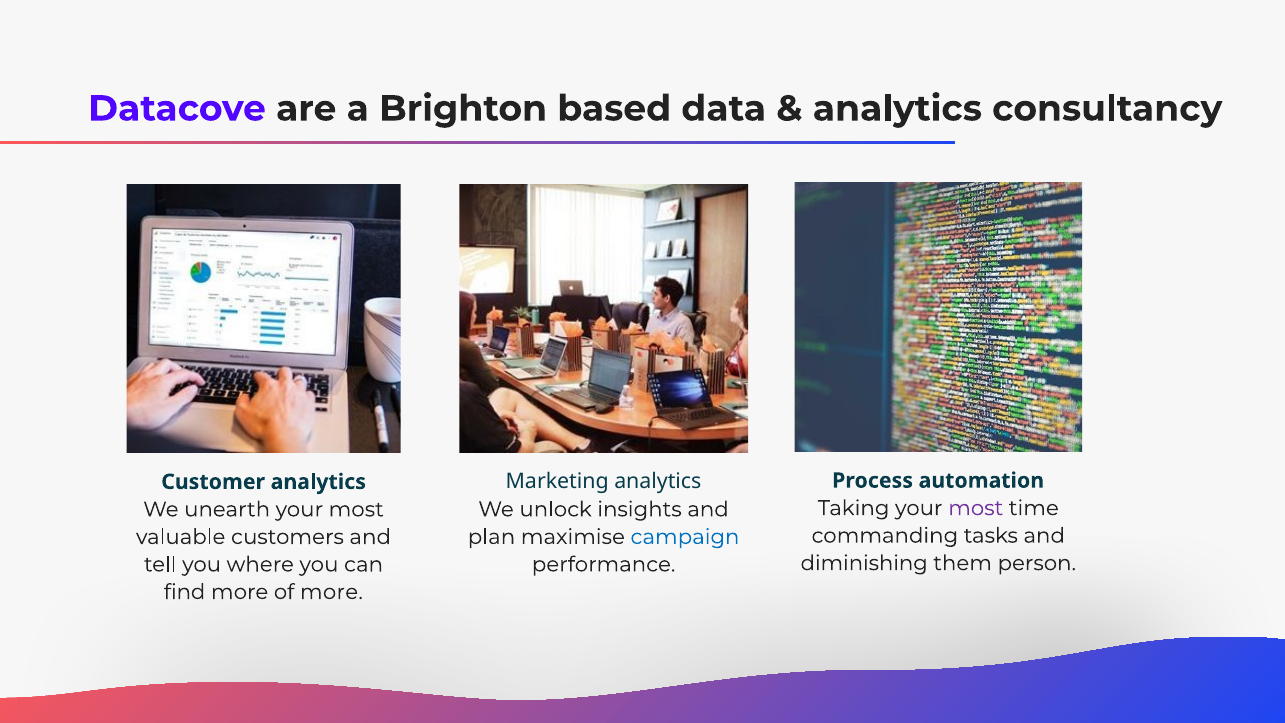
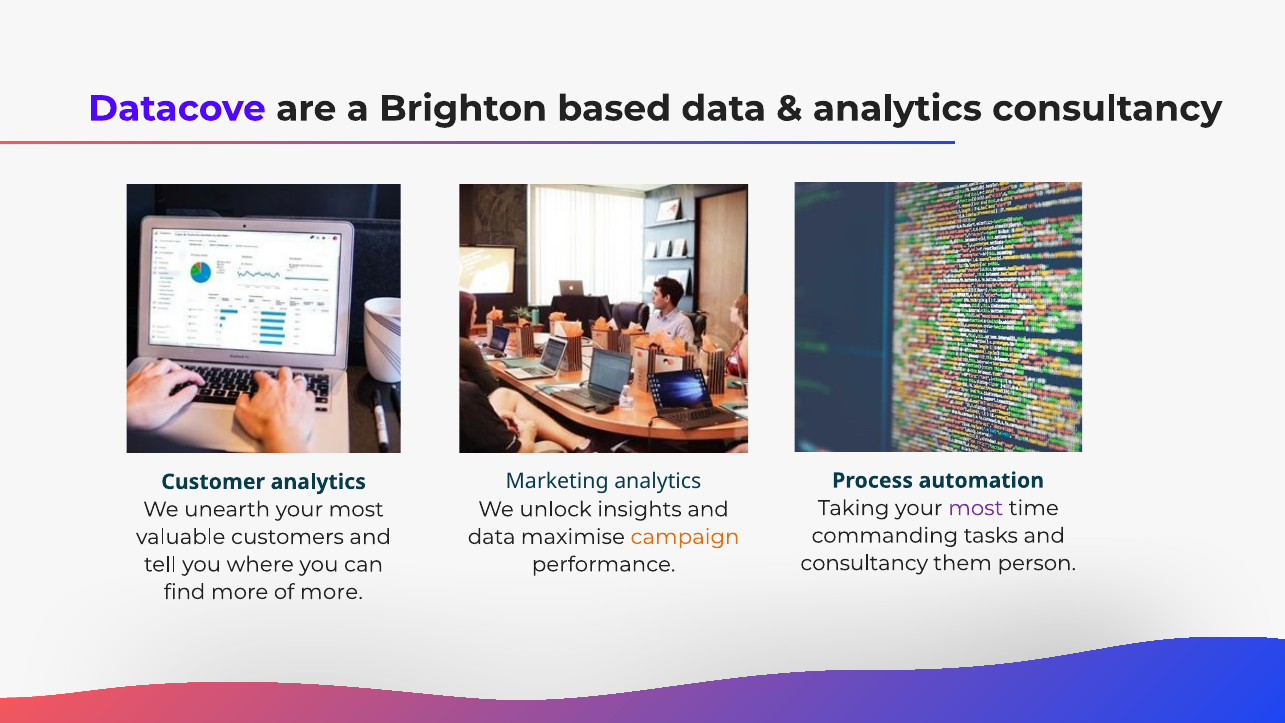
plan at (492, 537): plan -> data
campaign colour: blue -> orange
diminishing at (864, 563): diminishing -> consultancy
